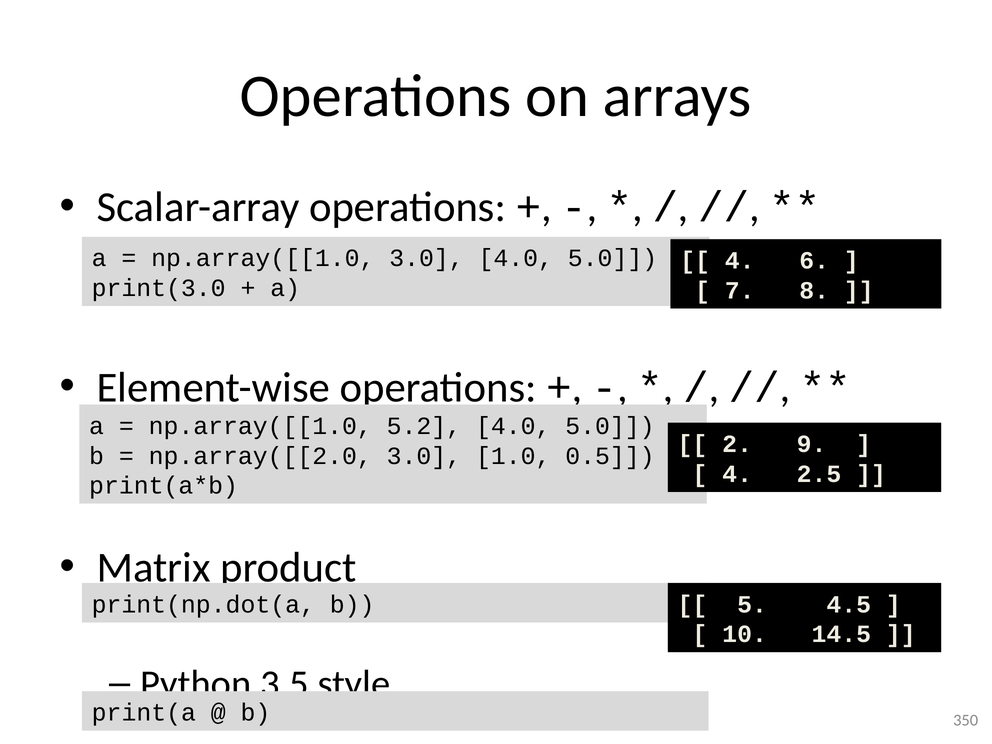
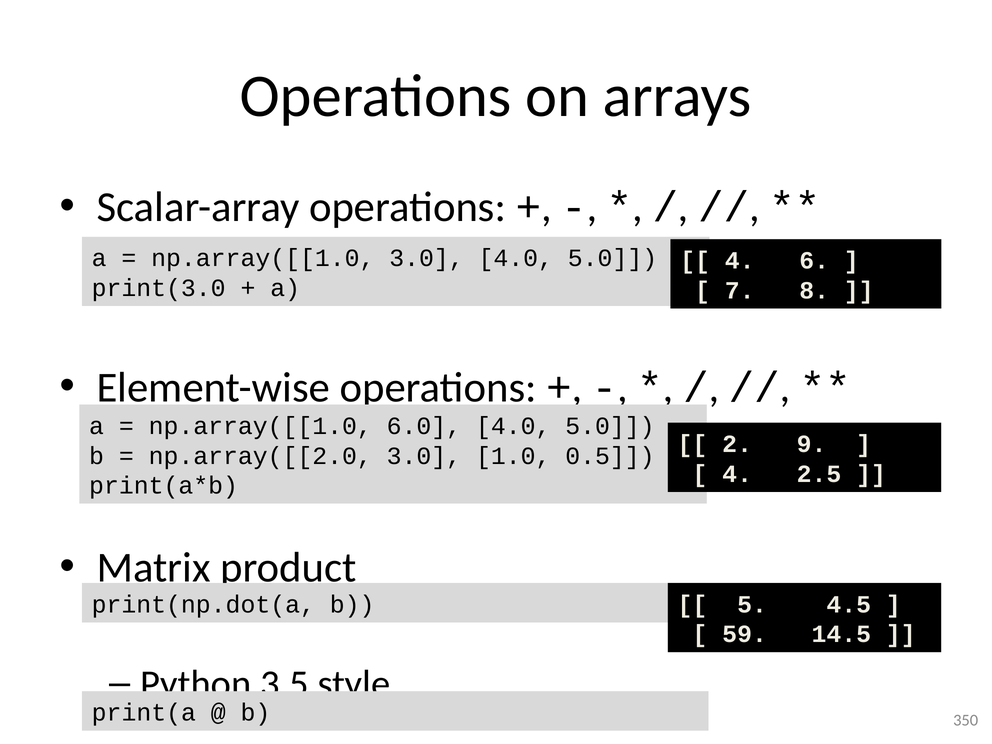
5.2: 5.2 -> 6.0
10: 10 -> 59
